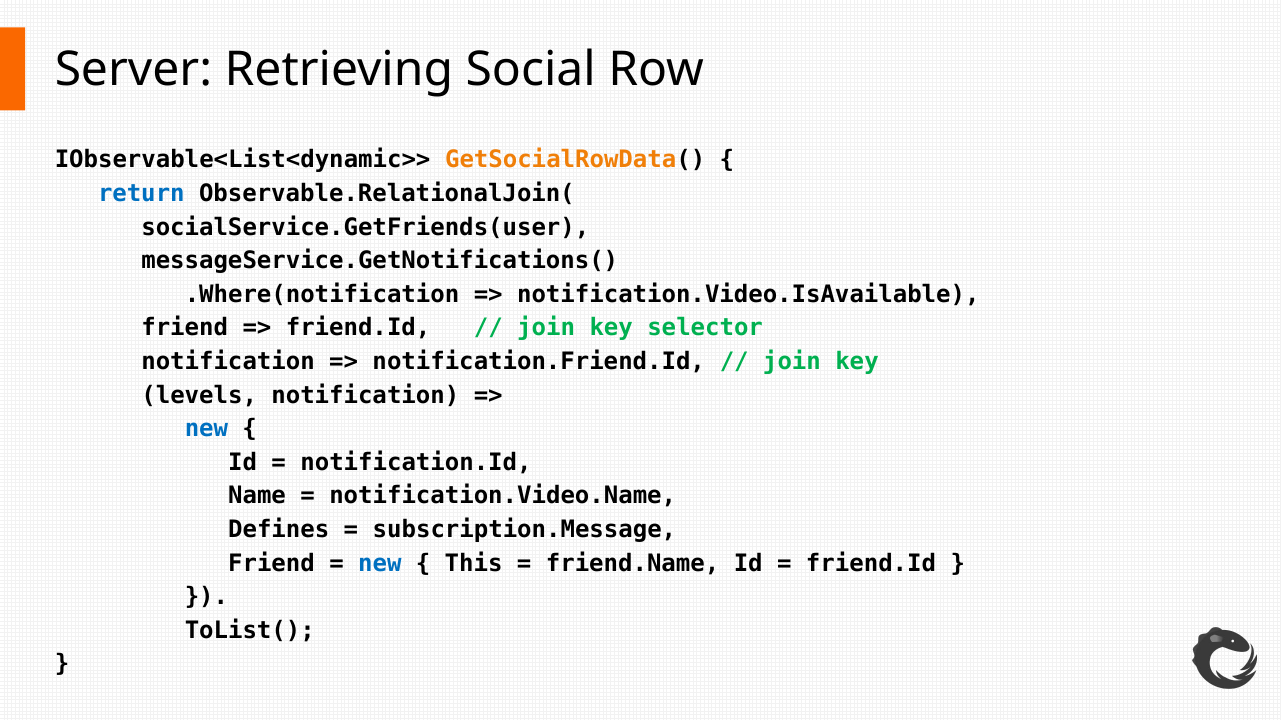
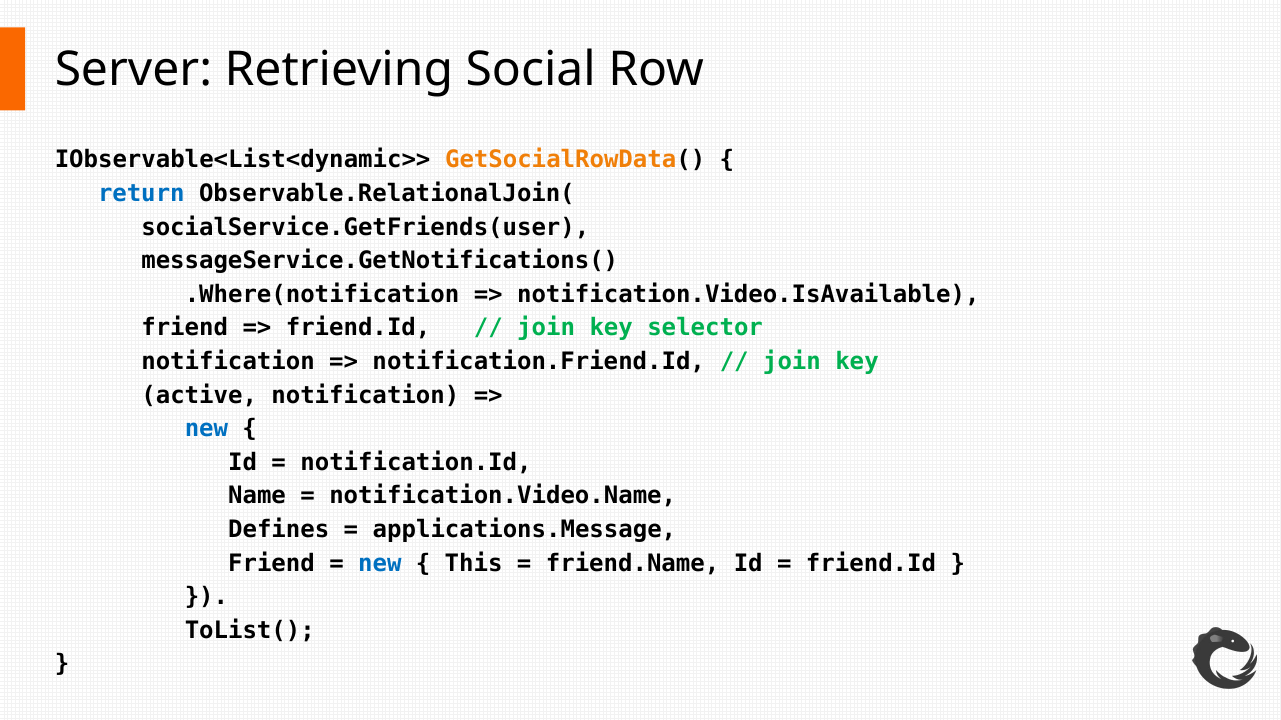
levels: levels -> active
subscription.Message: subscription.Message -> applications.Message
